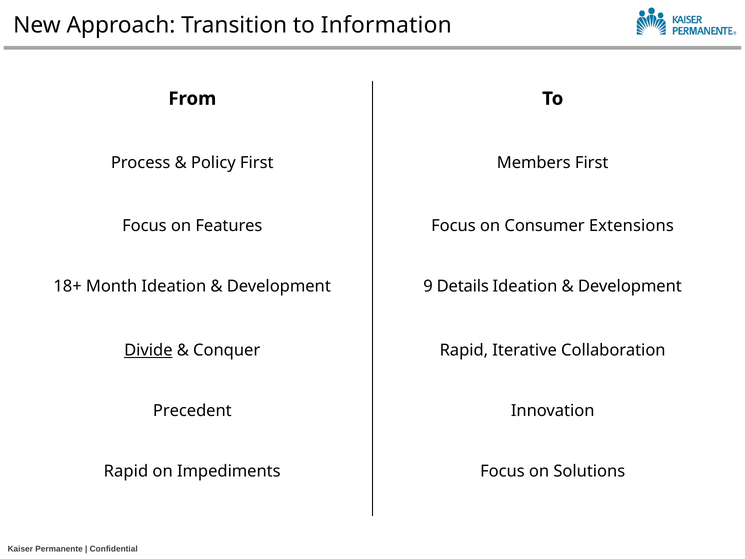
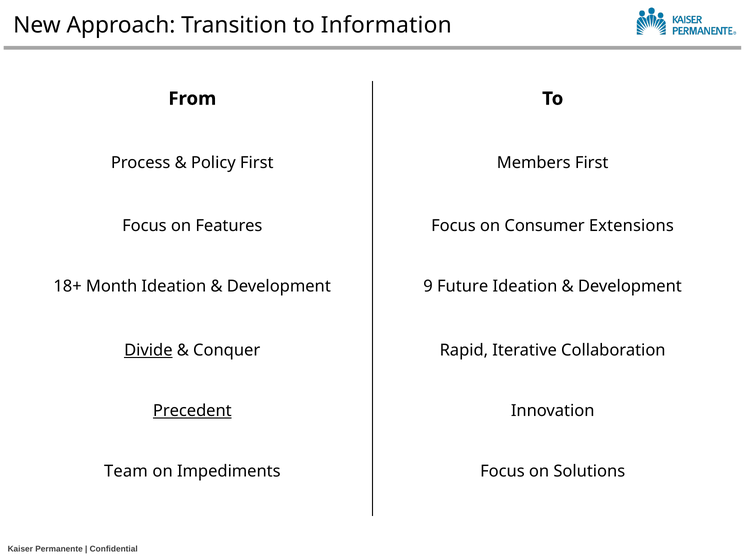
Details: Details -> Future
Precedent underline: none -> present
Rapid at (126, 471): Rapid -> Team
